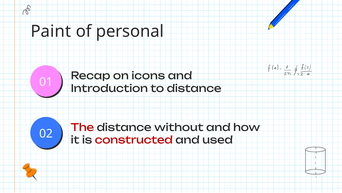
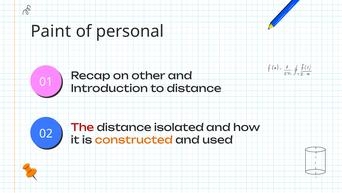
icons: icons -> other
without: without -> isolated
constructed colour: red -> orange
